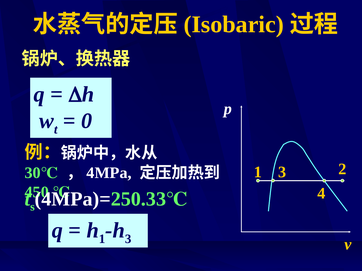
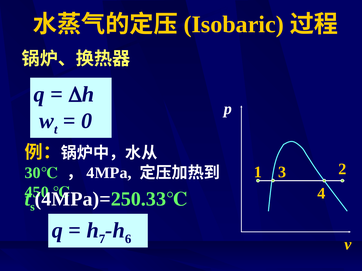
1 at (102, 239): 1 -> 7
3 at (128, 239): 3 -> 6
